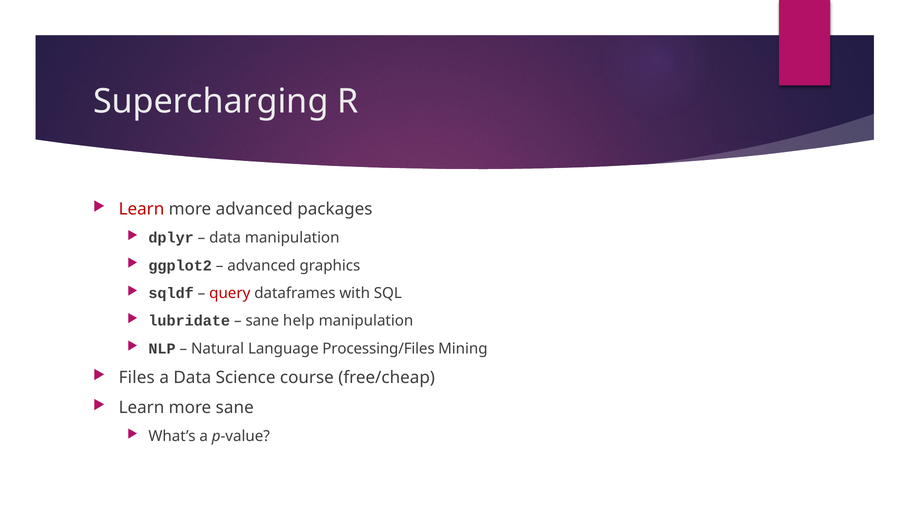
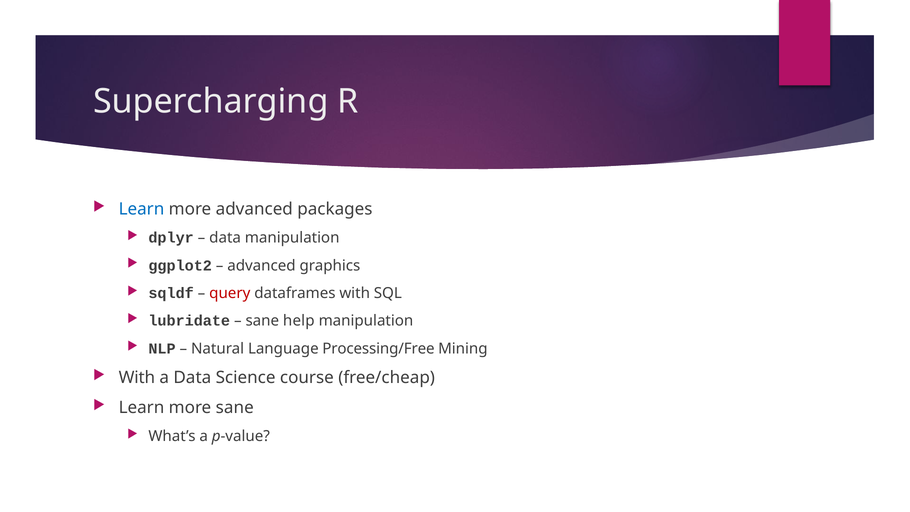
Learn at (141, 209) colour: red -> blue
Processing/Files: Processing/Files -> Processing/Free
Files at (137, 378): Files -> With
